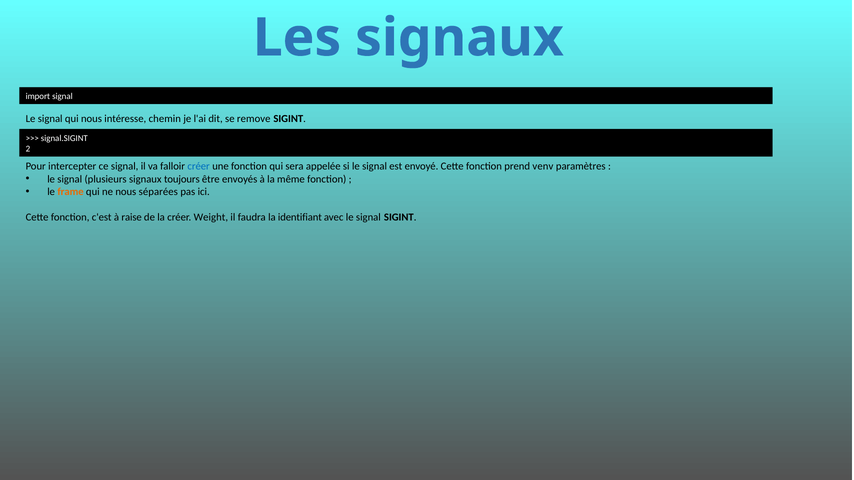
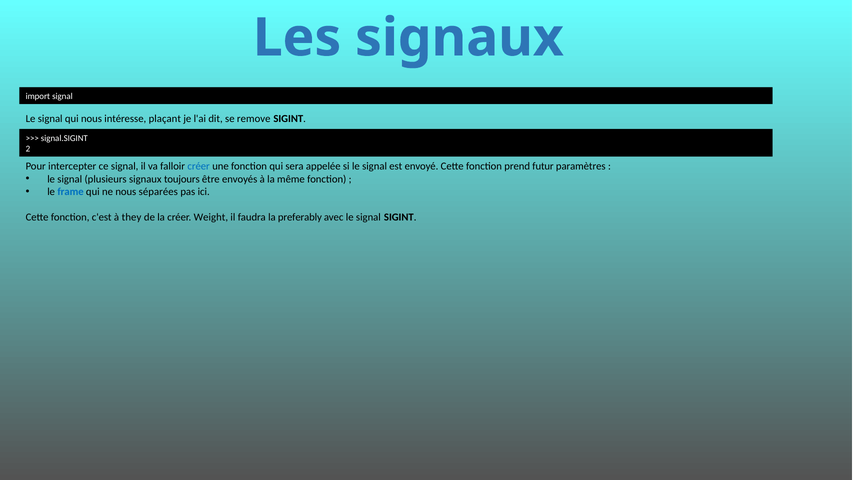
chemin: chemin -> plaçant
venv: venv -> futur
frame colour: orange -> blue
raise: raise -> they
identifiant: identifiant -> preferably
